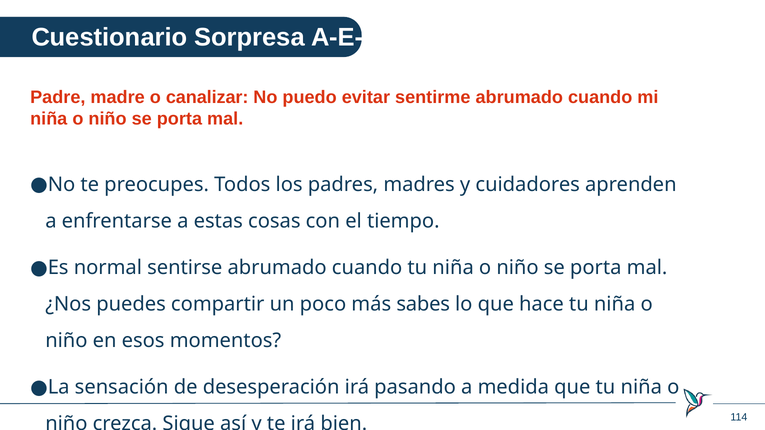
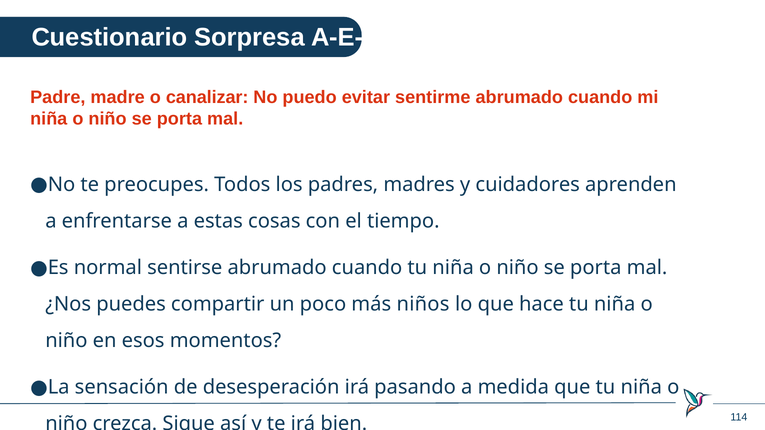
sabes: sabes -> niños
